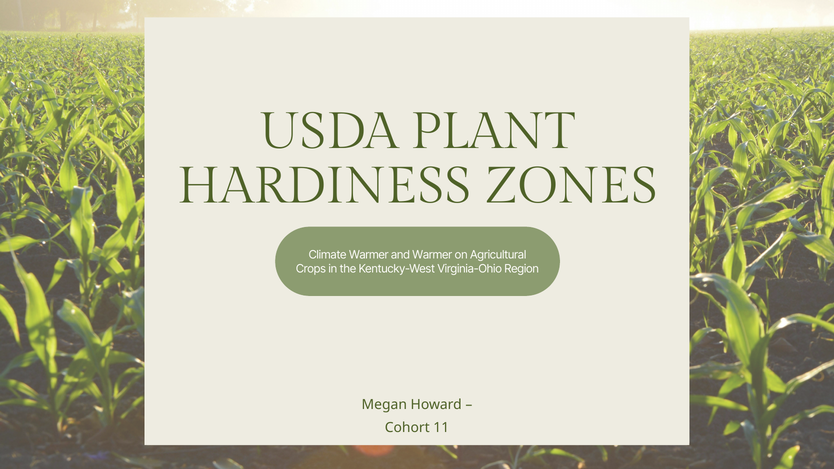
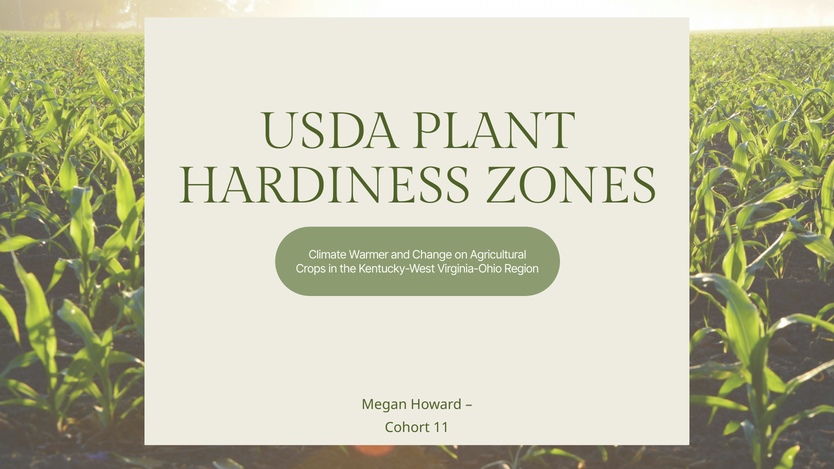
and Warmer: Warmer -> Change
